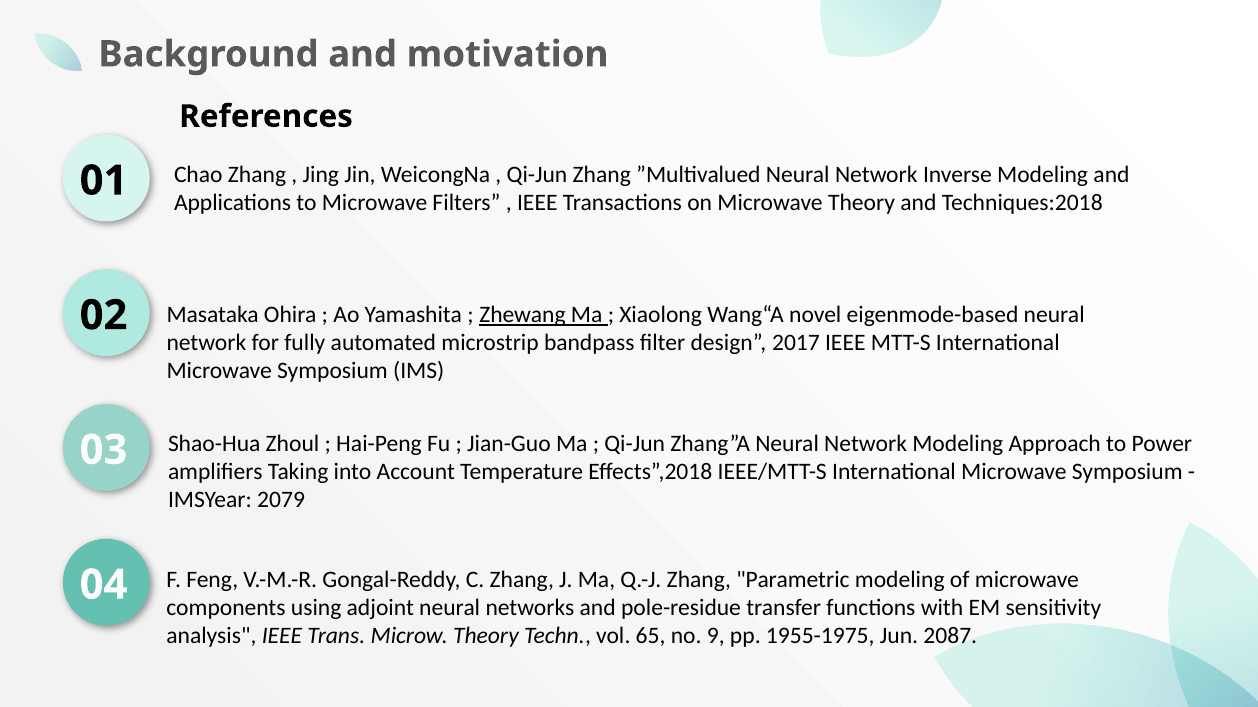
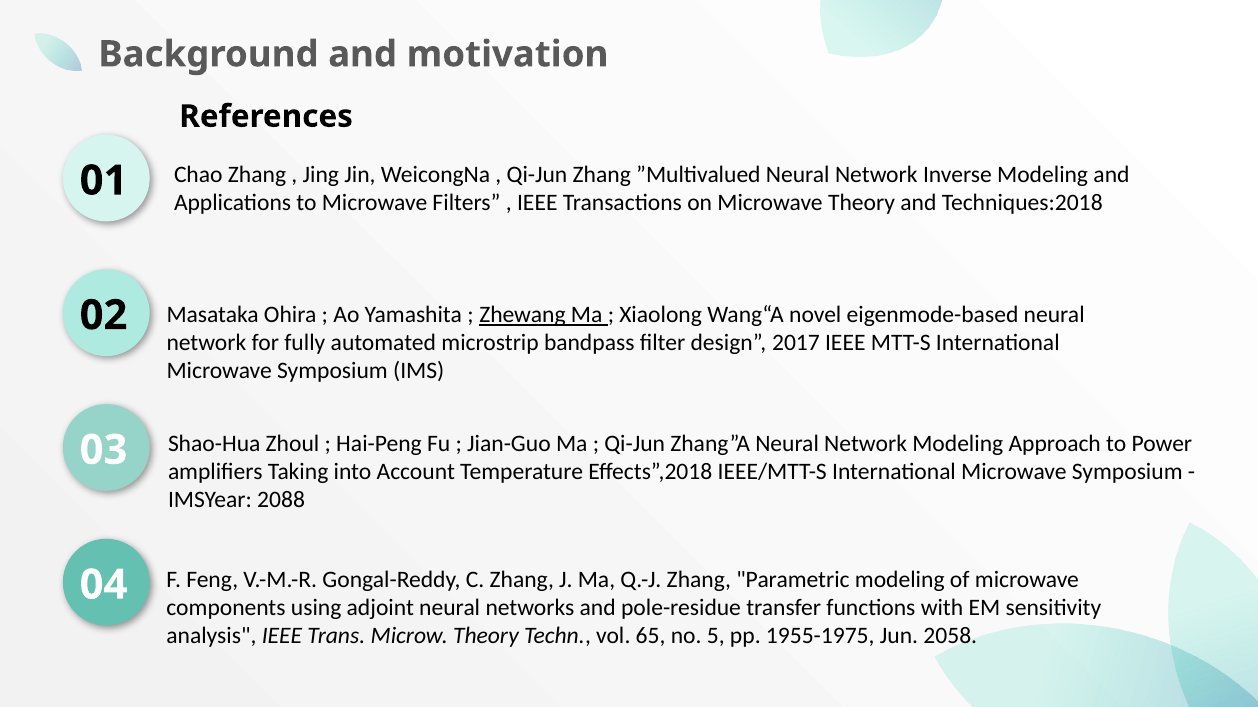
2079: 2079 -> 2088
9: 9 -> 5
2087: 2087 -> 2058
